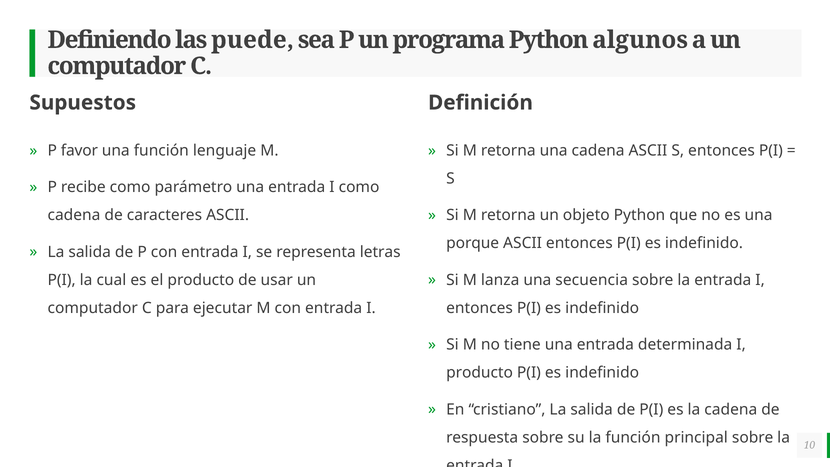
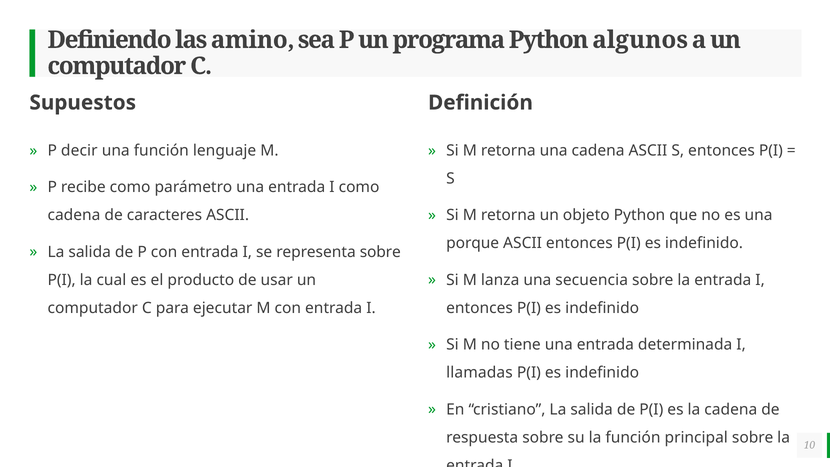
puede: puede -> amino
favor: favor -> decir
representa letras: letras -> sobre
producto at (480, 373): producto -> llamadas
